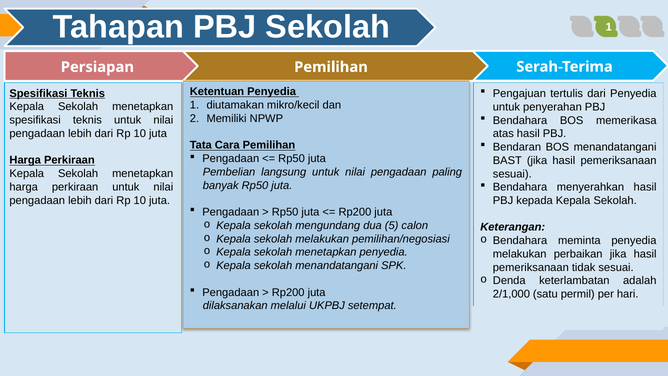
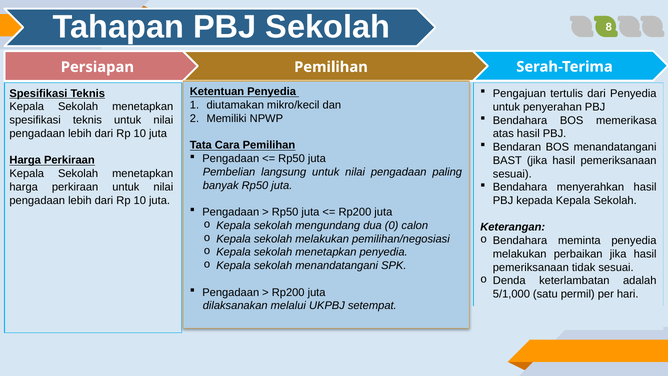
Sekolah 1: 1 -> 8
5: 5 -> 0
2/1,000: 2/1,000 -> 5/1,000
